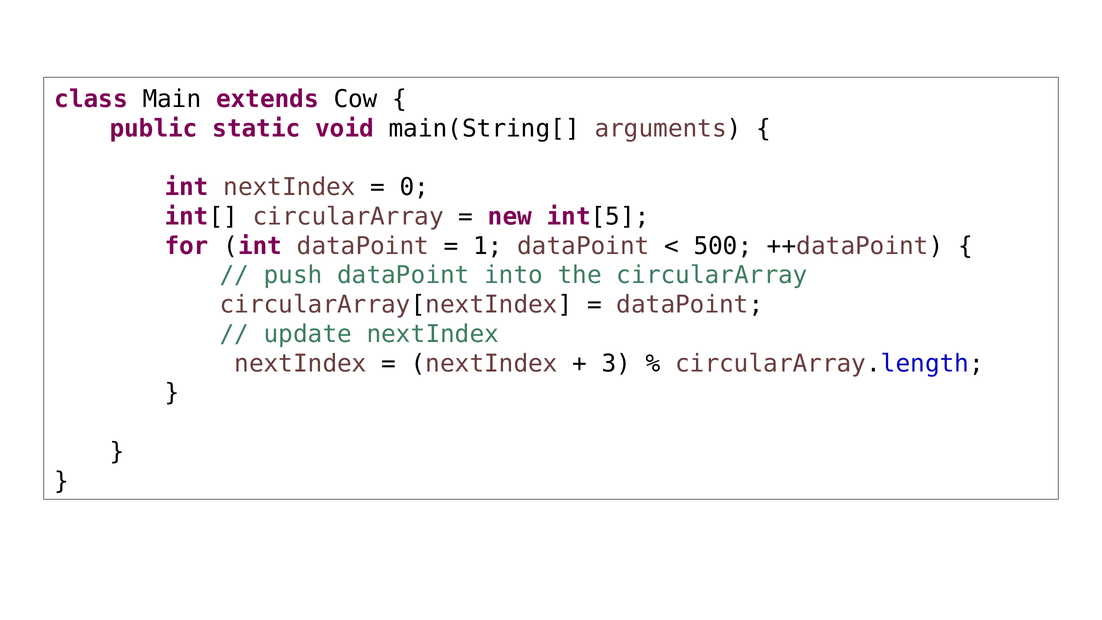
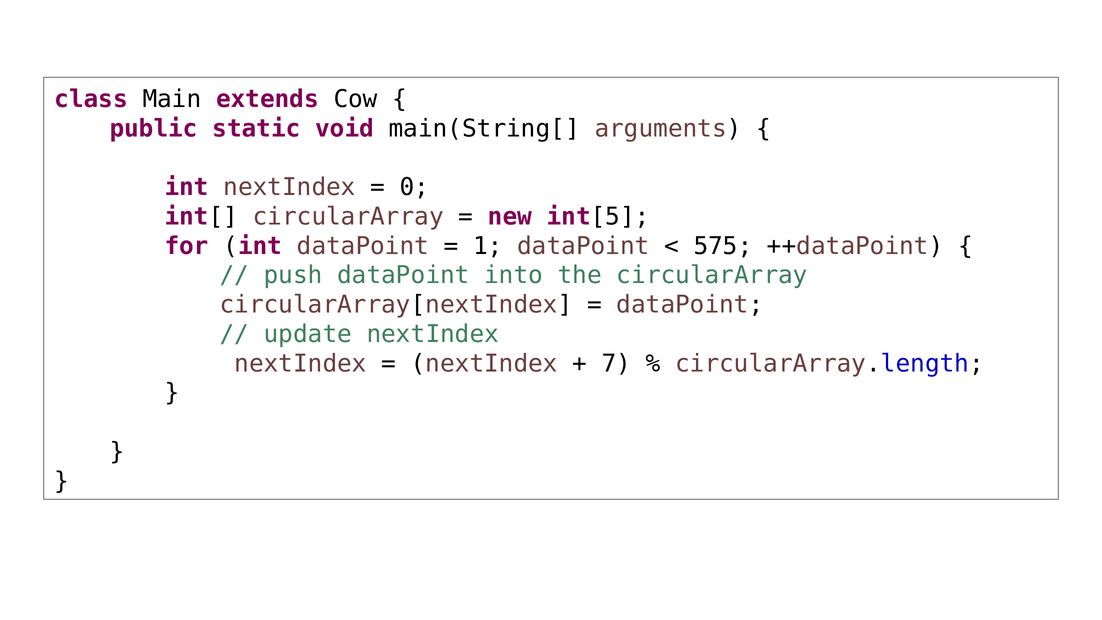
500: 500 -> 575
3: 3 -> 7
